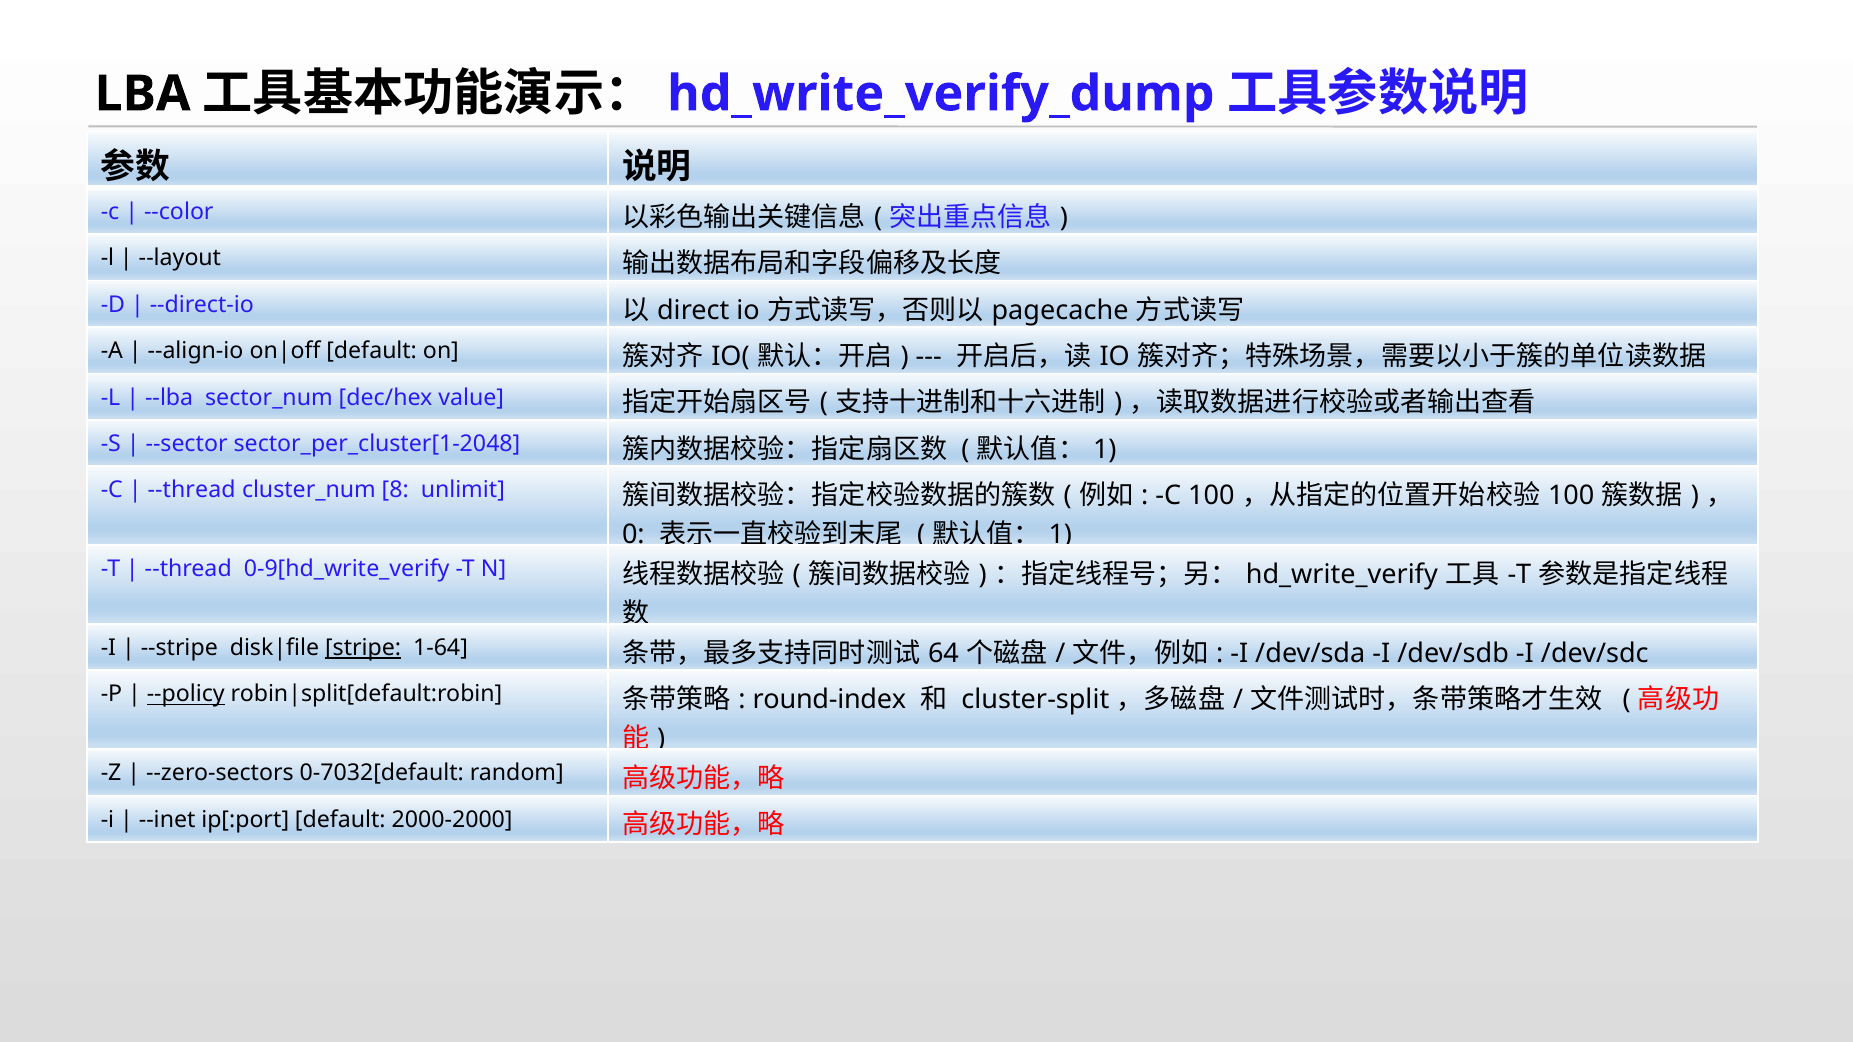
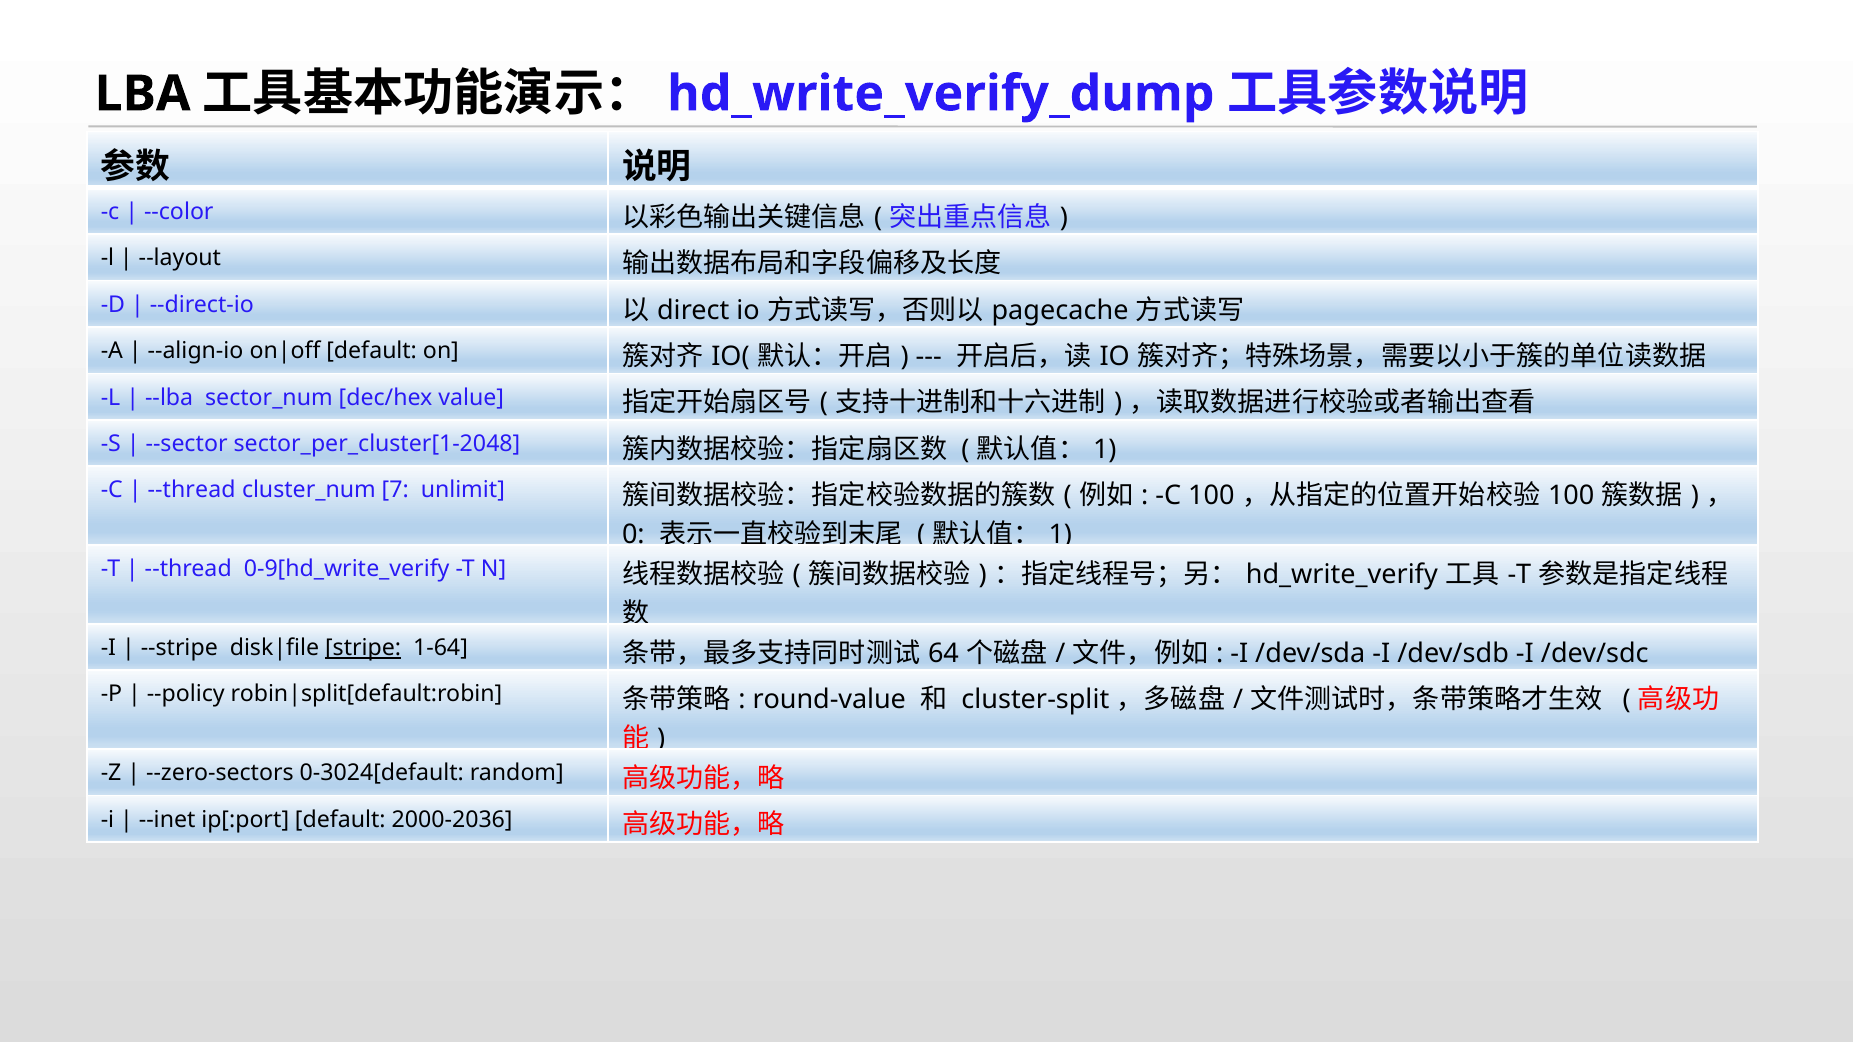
8: 8 -> 7
--policy underline: present -> none
round-index: round-index -> round-value
0-7032[default: 0-7032[default -> 0-3024[default
2000-2000: 2000-2000 -> 2000-2036
